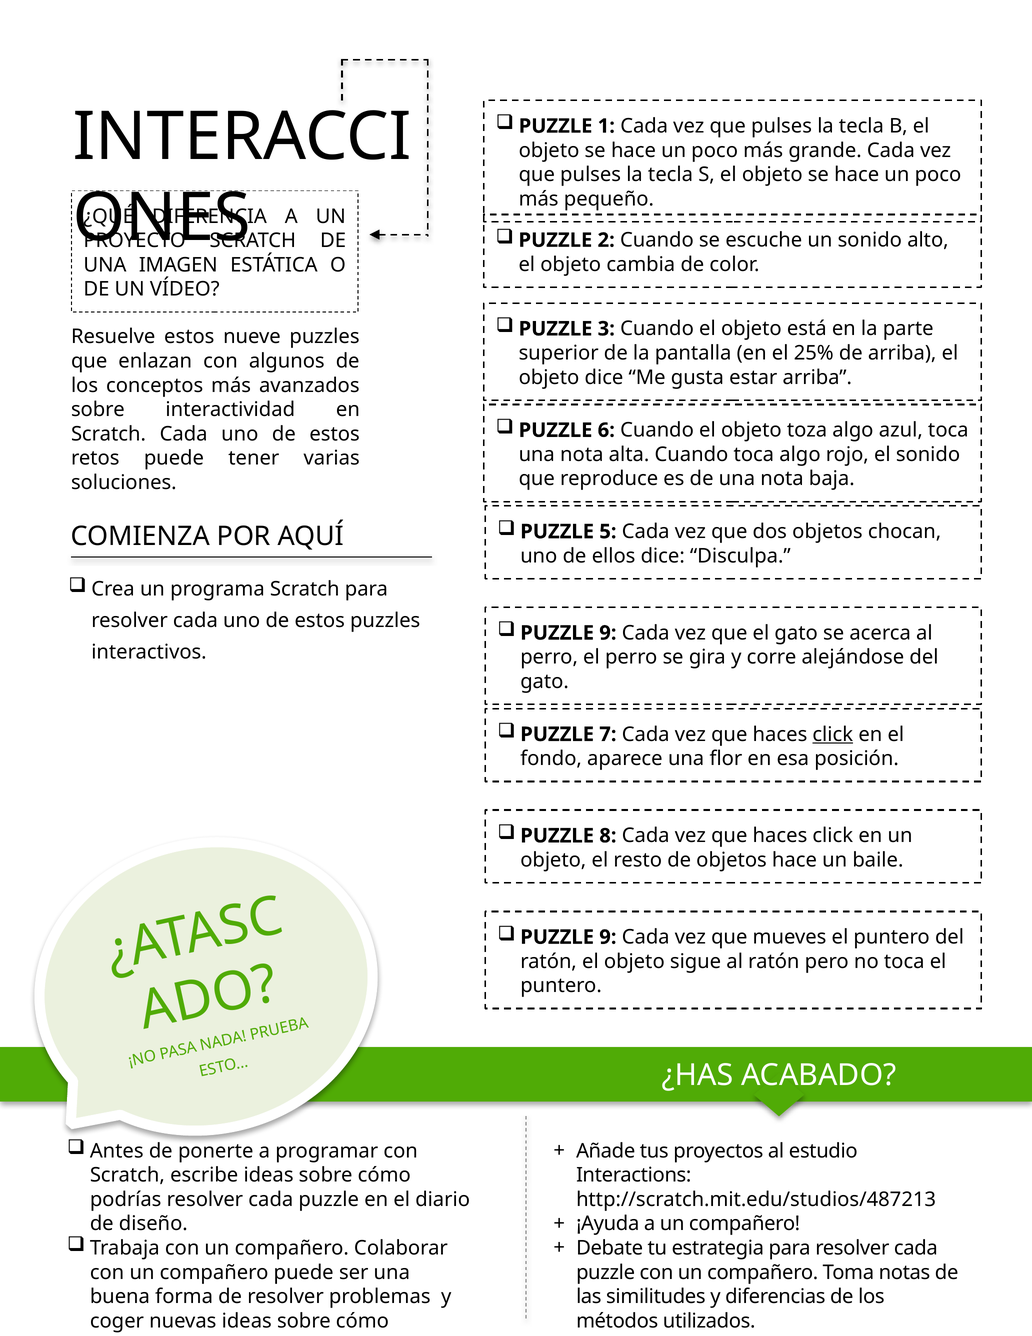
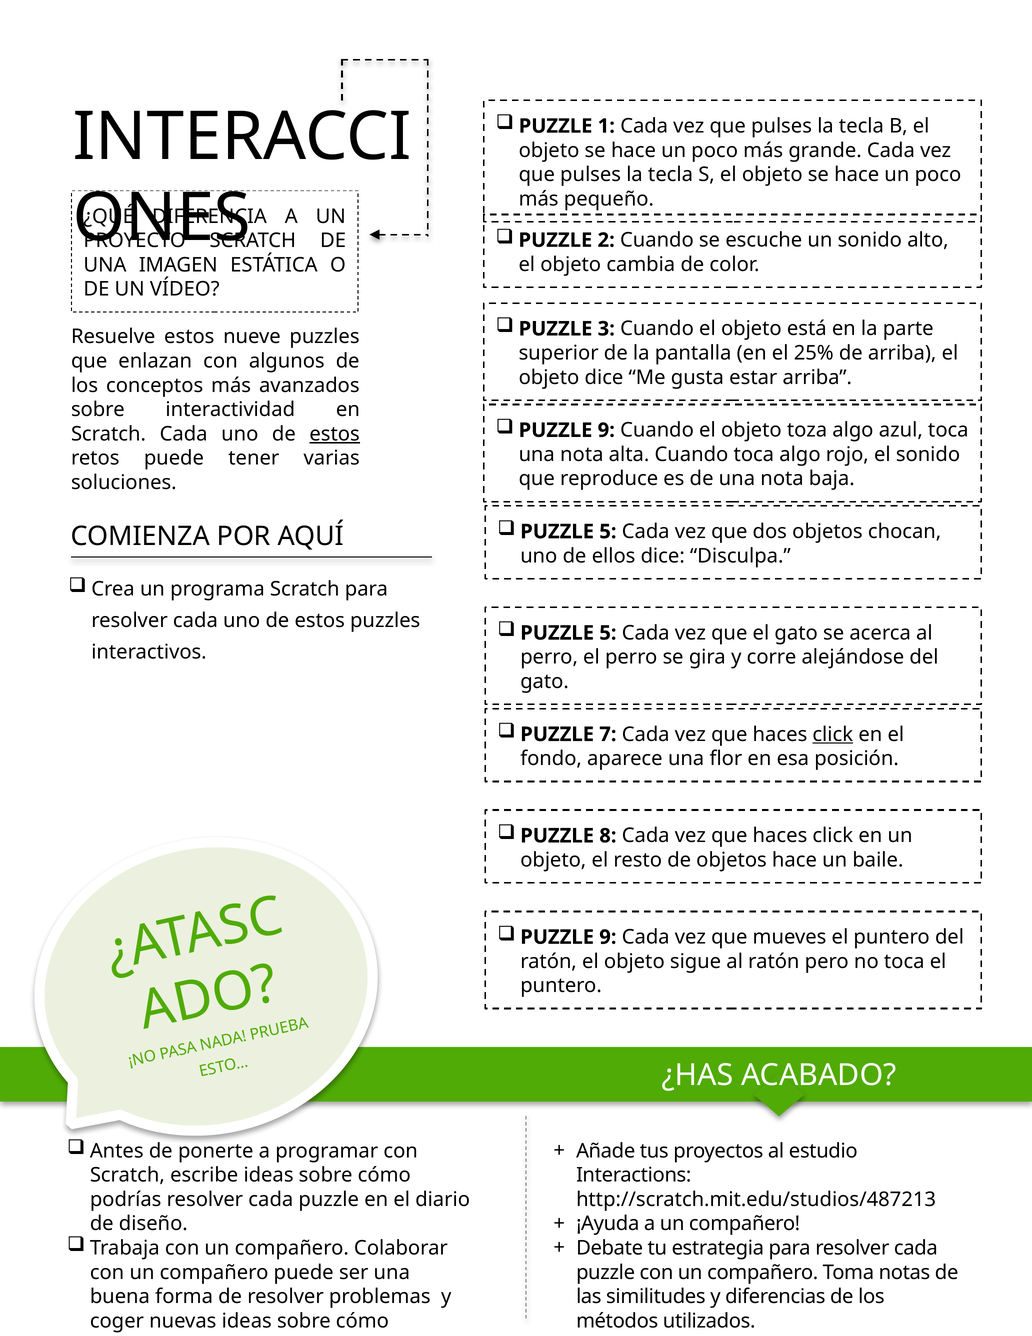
6 at (606, 430): 6 -> 9
estos at (335, 434) underline: none -> present
9 at (608, 633): 9 -> 5
